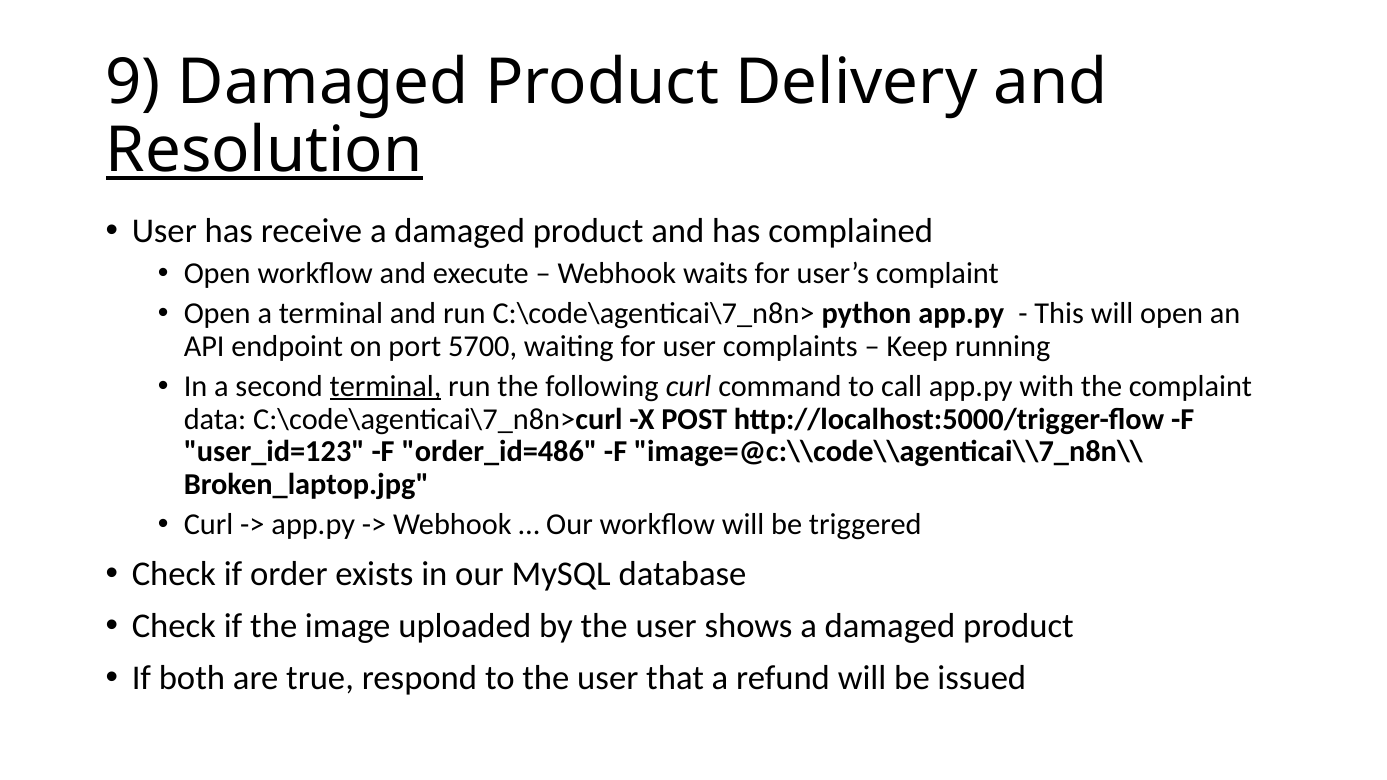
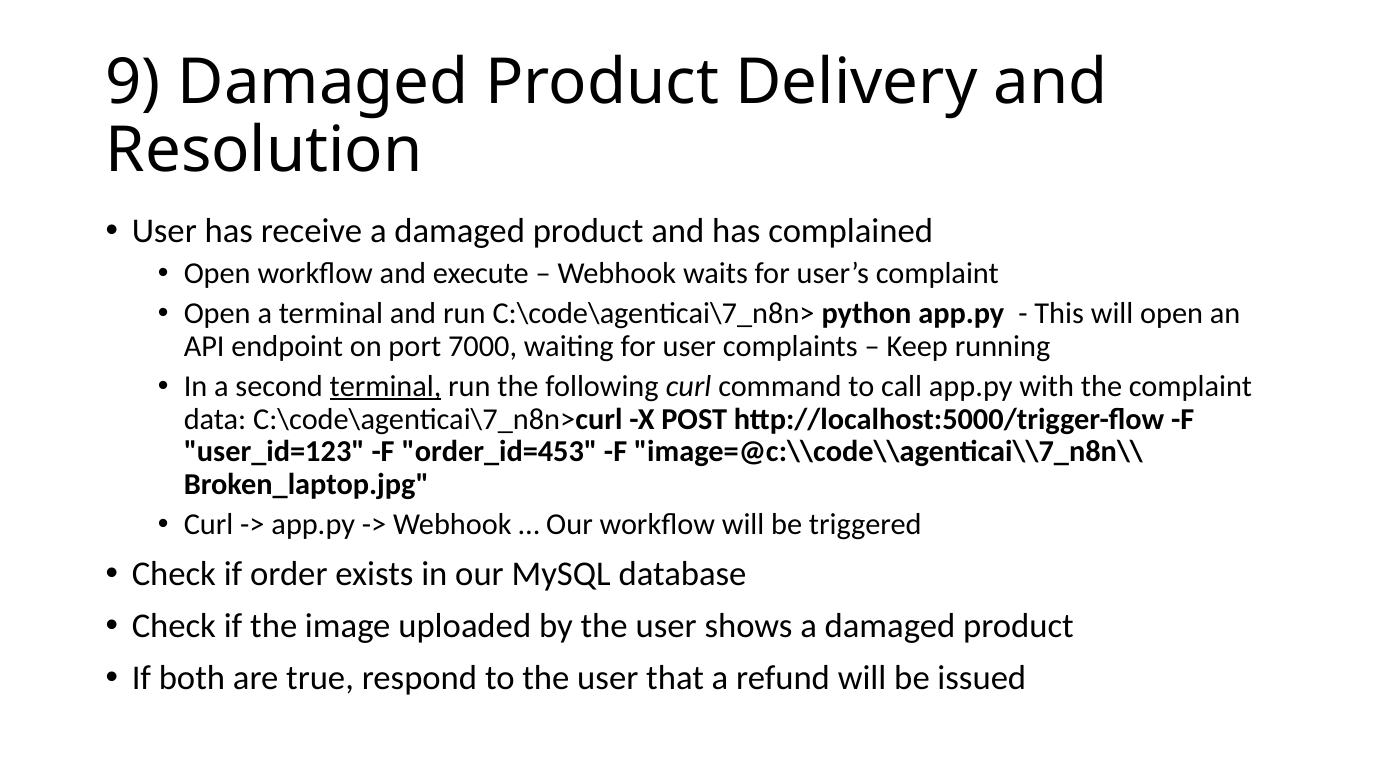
Resolution underline: present -> none
5700: 5700 -> 7000
order_id=486: order_id=486 -> order_id=453
